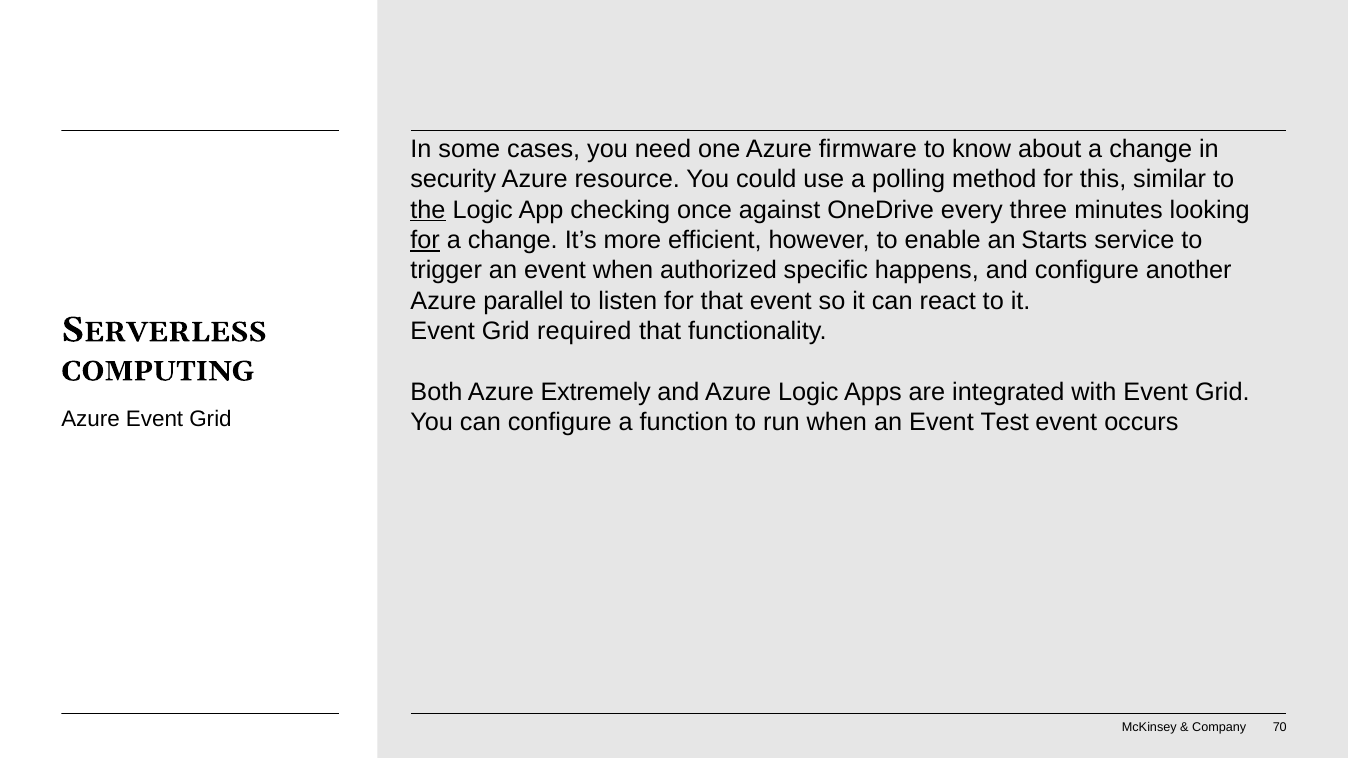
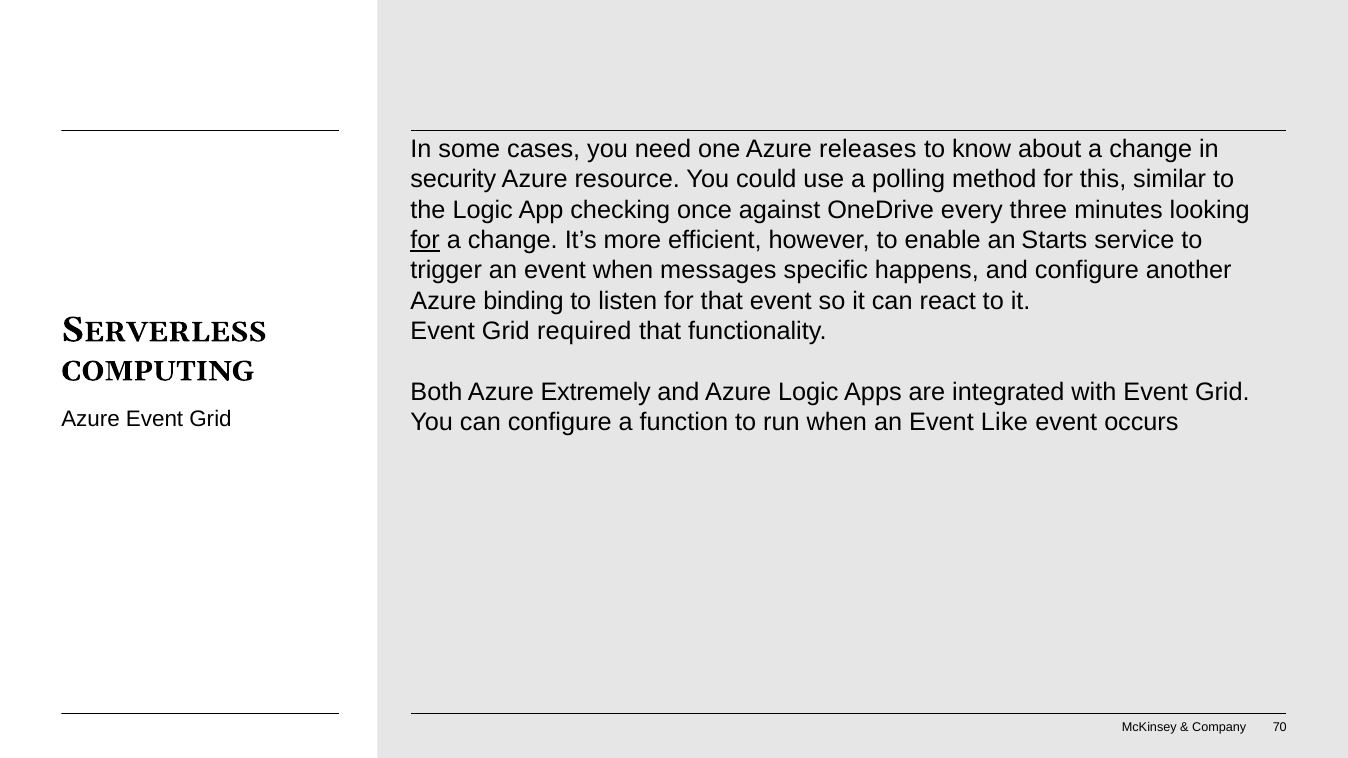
firmware: firmware -> releases
the underline: present -> none
authorized: authorized -> messages
parallel: parallel -> binding
Test: Test -> Like
